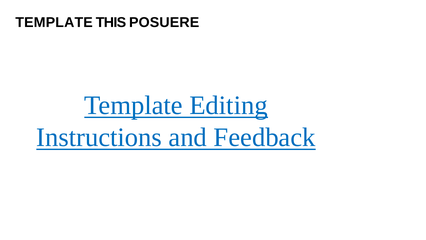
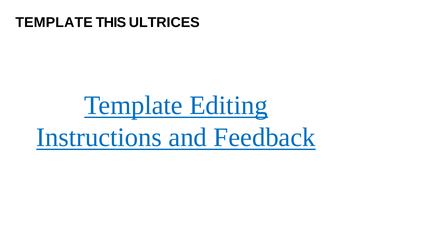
POSUERE: POSUERE -> ULTRICES
